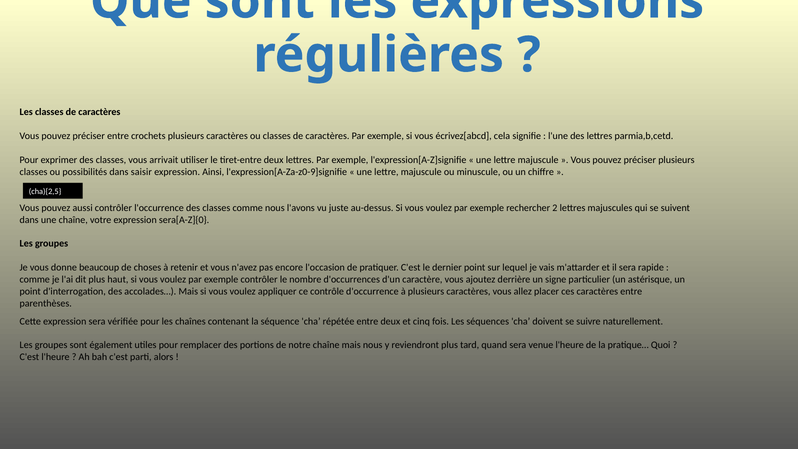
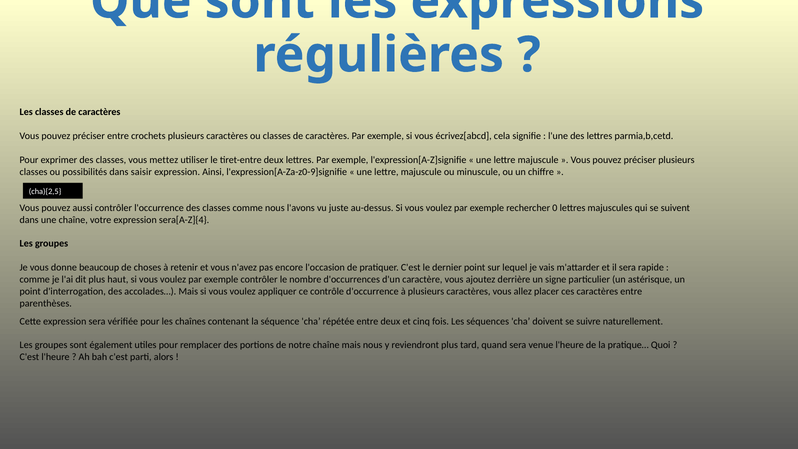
arrivait: arrivait -> mettez
2: 2 -> 0
sera[A-Z]{0: sera[A-Z]{0 -> sera[A-Z]{4
